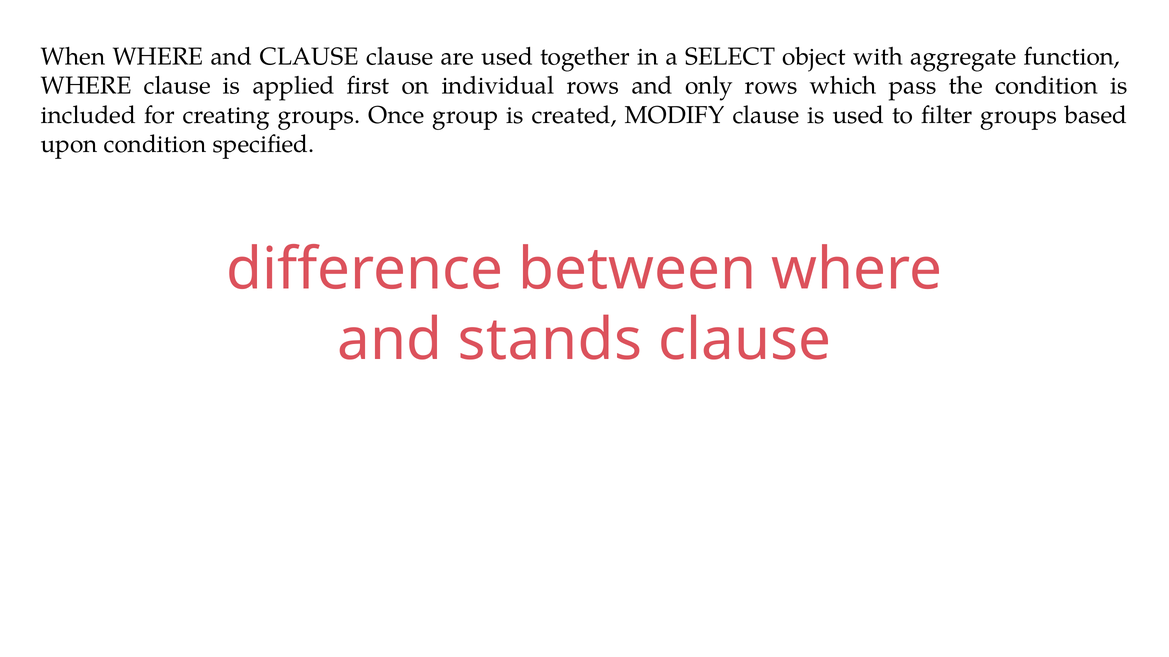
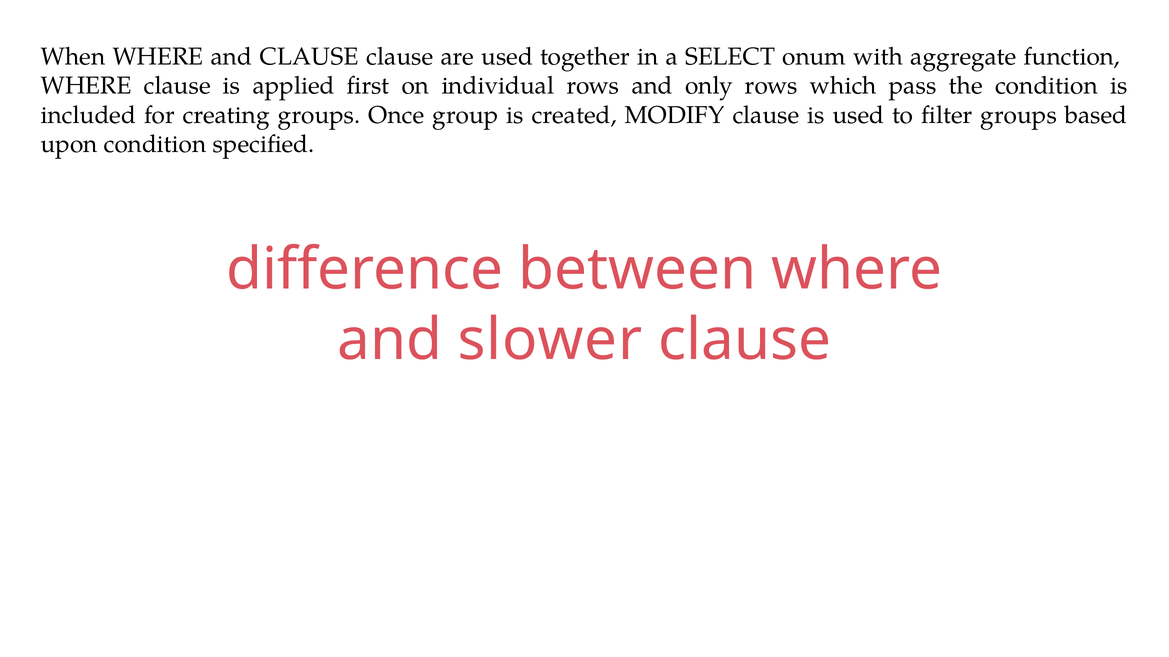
object: object -> onum
stands: stands -> slower
